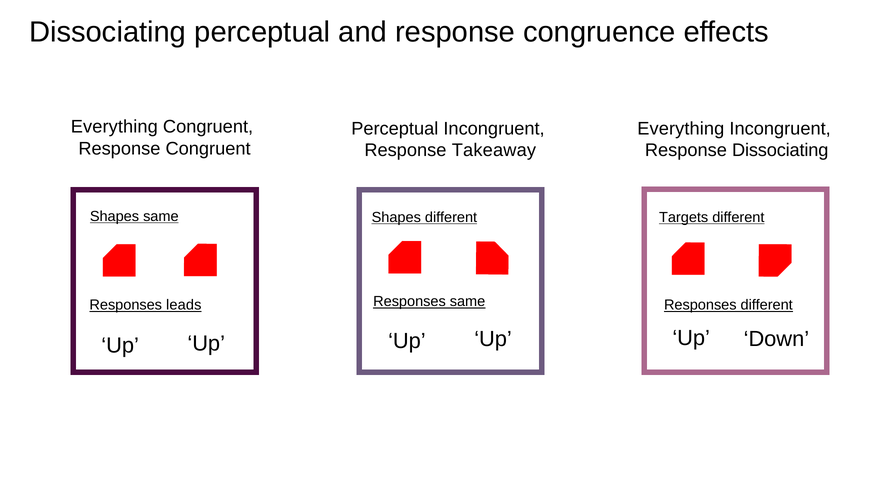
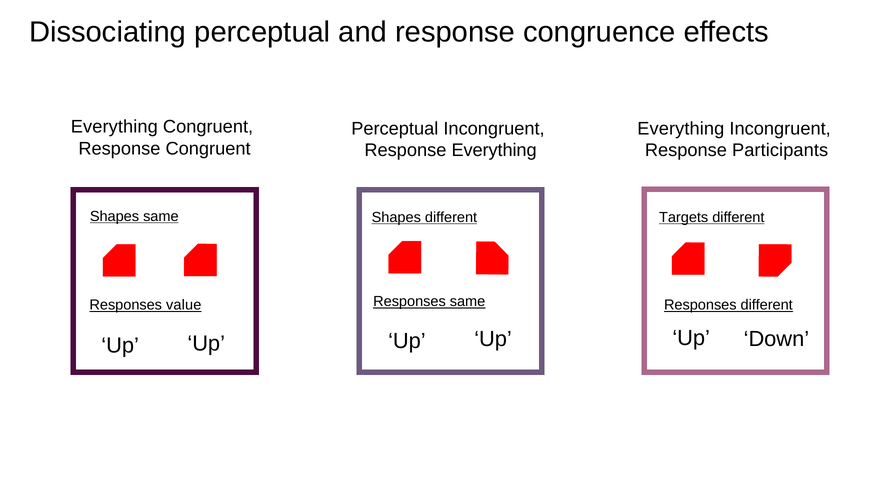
Response Takeaway: Takeaway -> Everything
Response Dissociating: Dissociating -> Participants
leads: leads -> value
